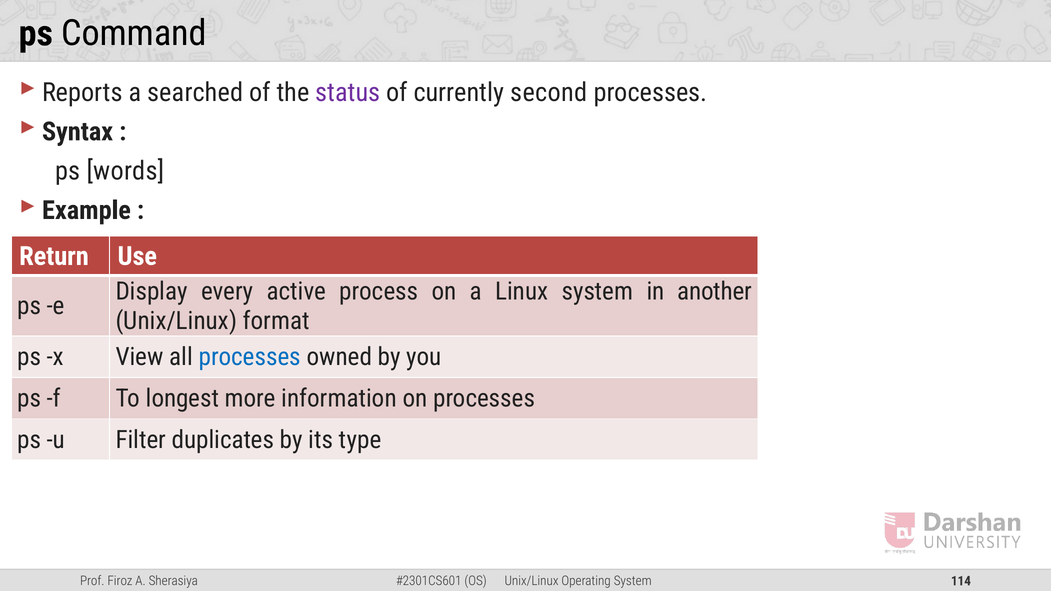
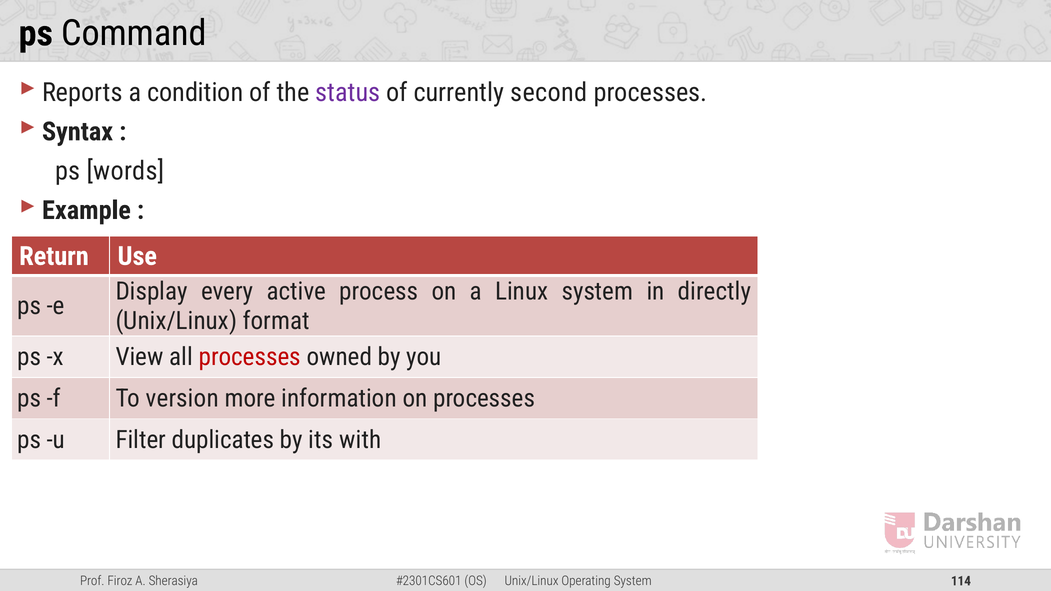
searched: searched -> condition
another: another -> directly
processes at (250, 357) colour: blue -> red
longest: longest -> version
type: type -> with
